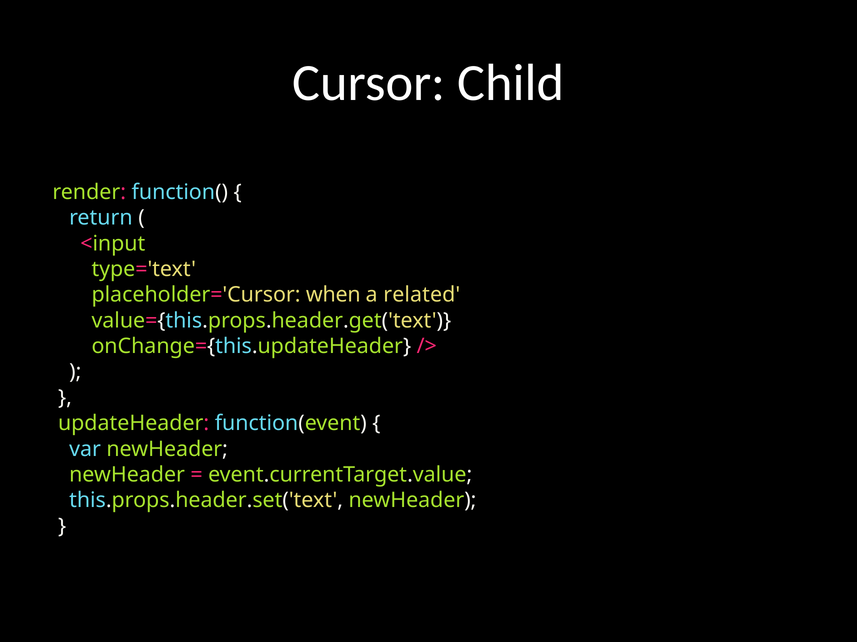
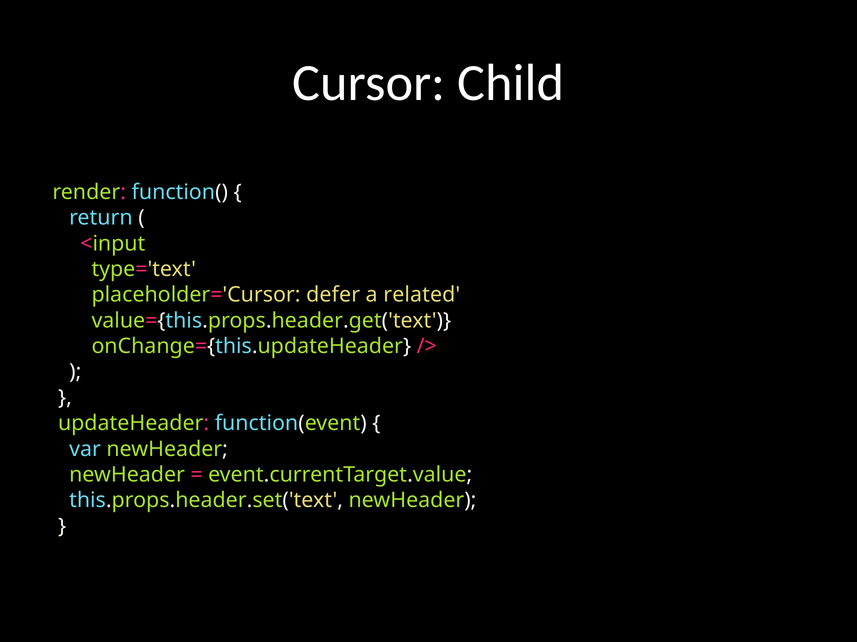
when: when -> defer
